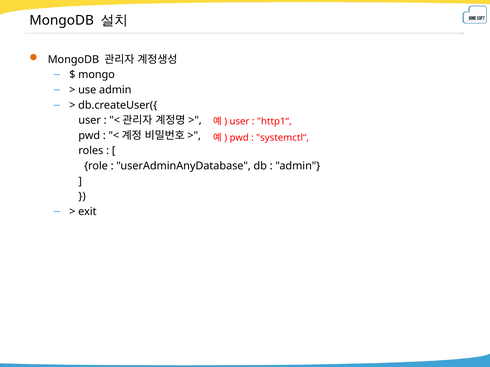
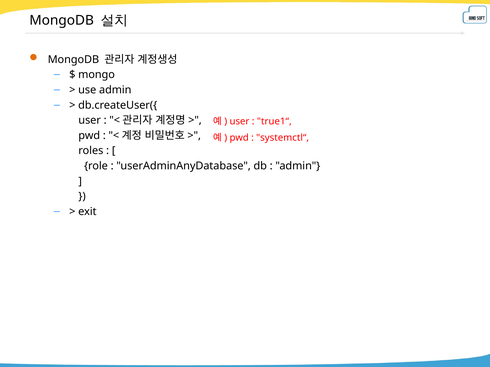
http1“: http1“ -> true1“
